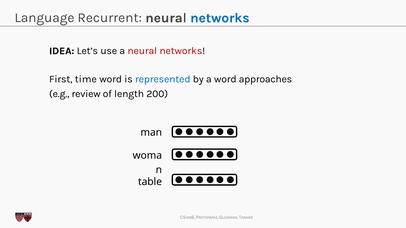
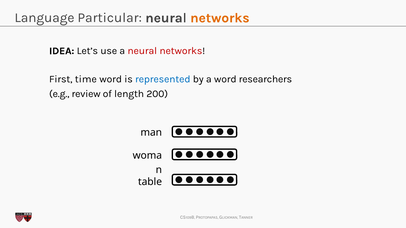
Recurrent: Recurrent -> Particular
networks at (220, 18) colour: blue -> orange
approaches: approaches -> researchers
